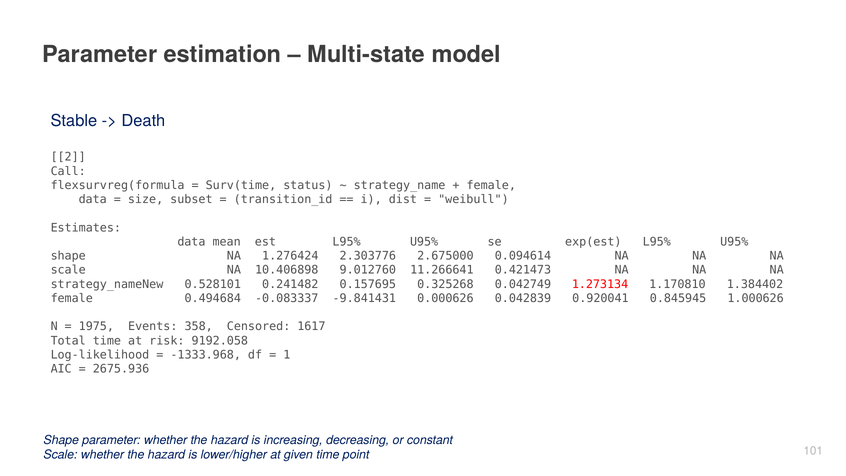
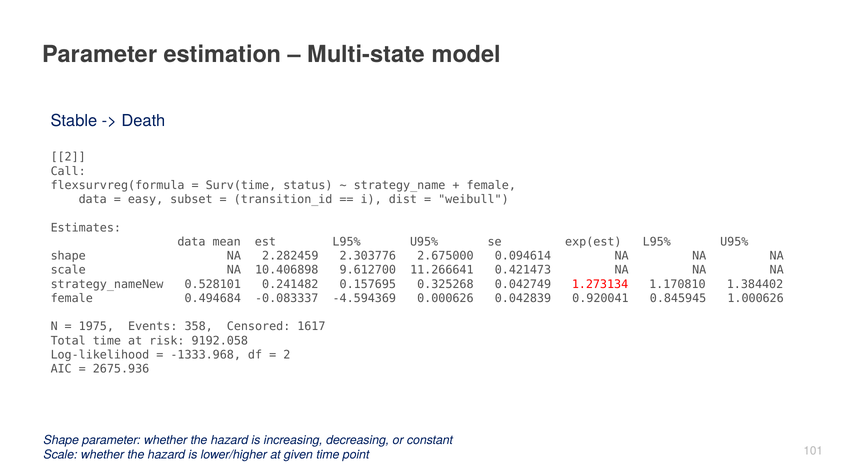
size: size -> easy
1.276424: 1.276424 -> 2.282459
9.012760: 9.012760 -> 9.612700
-9.841431: -9.841431 -> -4.594369
1 at (287, 355): 1 -> 2
